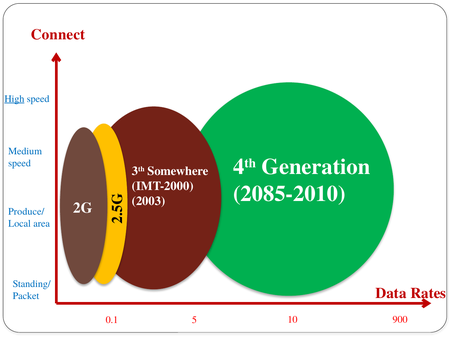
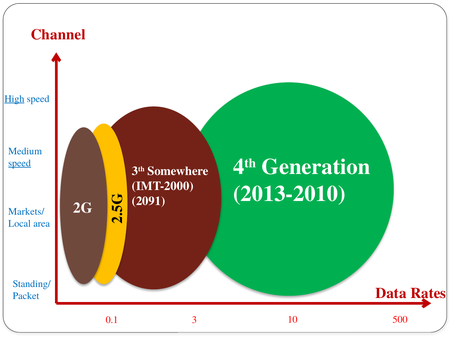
Connect: Connect -> Channel
speed at (20, 163) underline: none -> present
2085-2010: 2085-2010 -> 2013-2010
2003: 2003 -> 2091
Produce/: Produce/ -> Markets/
0.1 5: 5 -> 3
900: 900 -> 500
